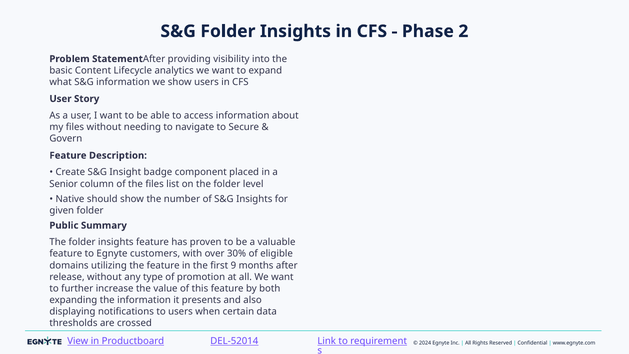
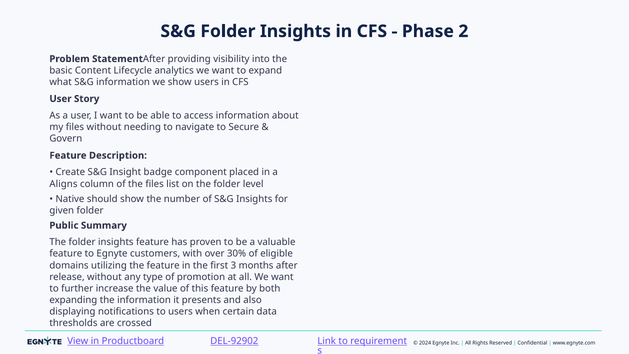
Senior: Senior -> Aligns
9: 9 -> 3
DEL-52014: DEL-52014 -> DEL-92902
